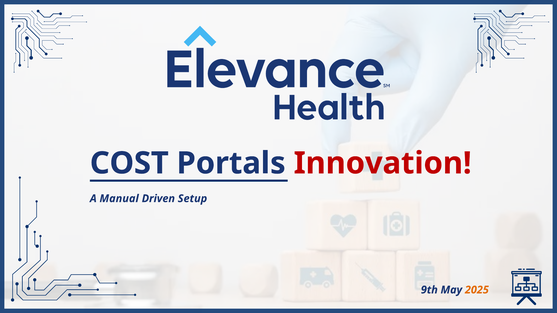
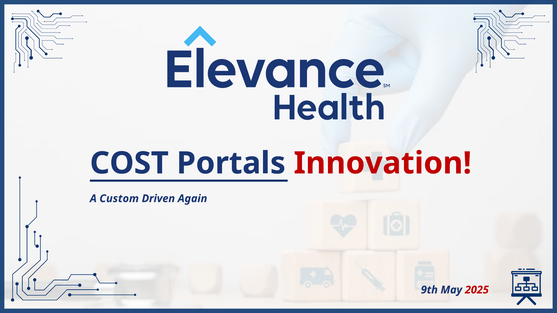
Manual: Manual -> Custom
Setup: Setup -> Again
2025 colour: orange -> red
